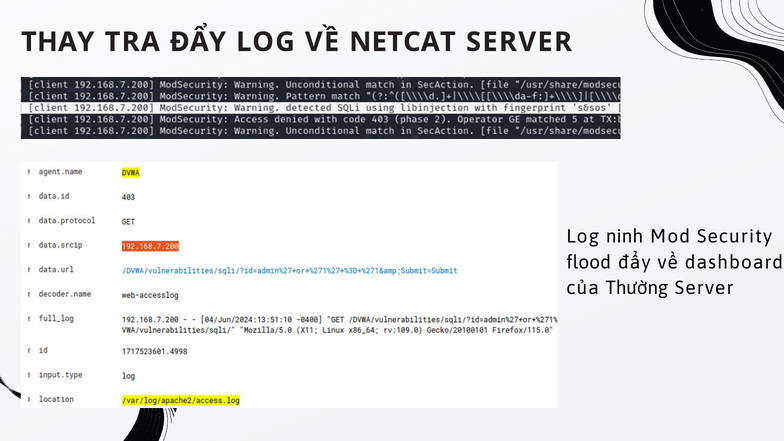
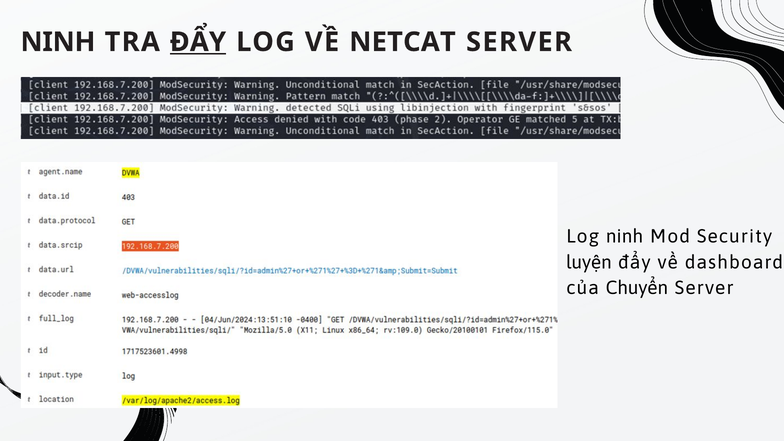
THAY at (58, 42): THAY -> NINH
ĐẨY at (198, 42) underline: none -> present
flood: flood -> luyện
Thường: Thường -> Chuyển
